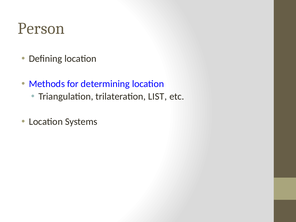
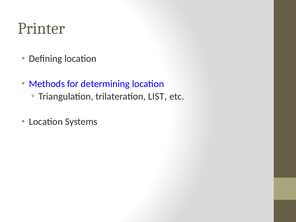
Person: Person -> Printer
